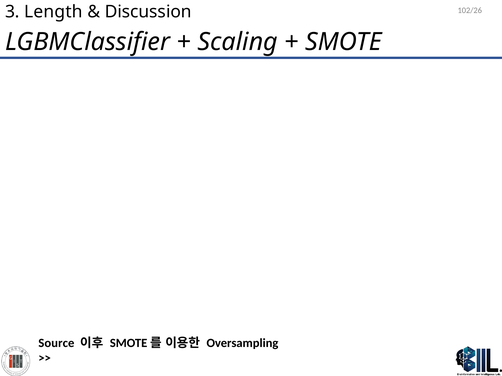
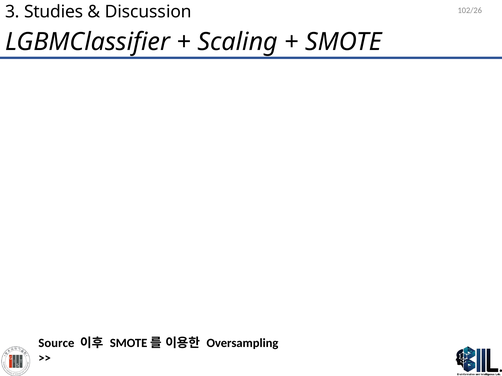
Length: Length -> Studies
